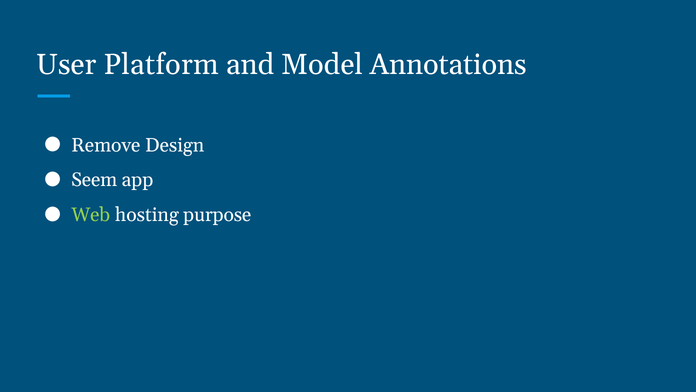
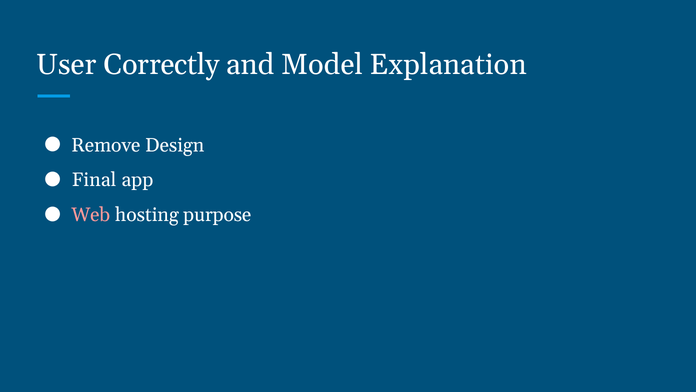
Platform: Platform -> Correctly
Annotations: Annotations -> Explanation
Seem: Seem -> Final
Web colour: light green -> pink
